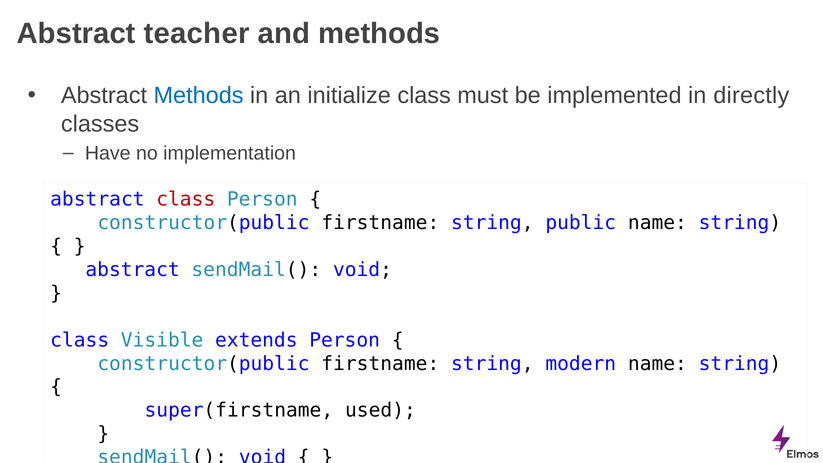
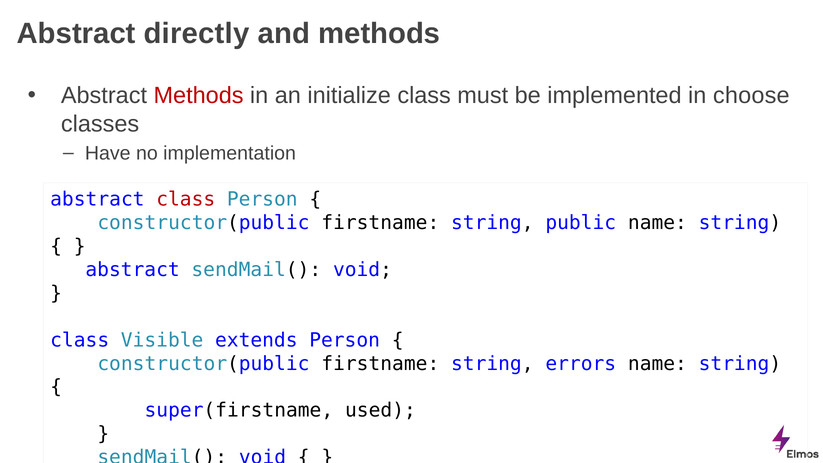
teacher: teacher -> directly
Methods at (199, 96) colour: blue -> red
directly: directly -> choose
modern: modern -> errors
